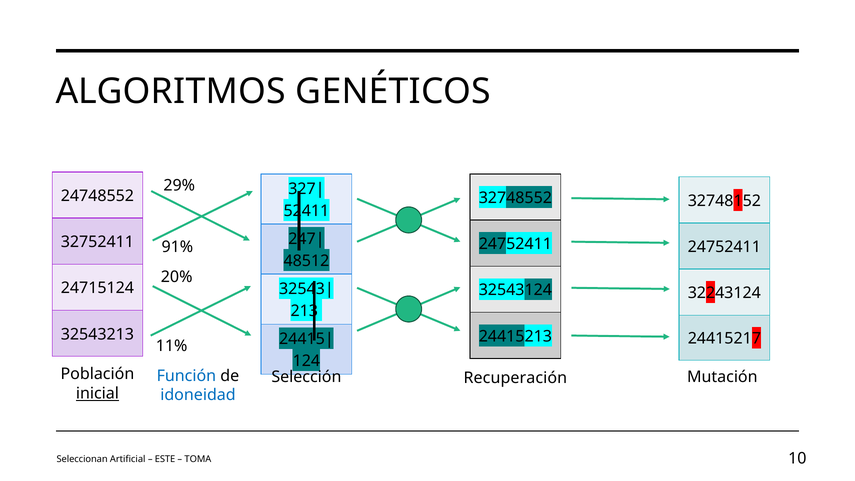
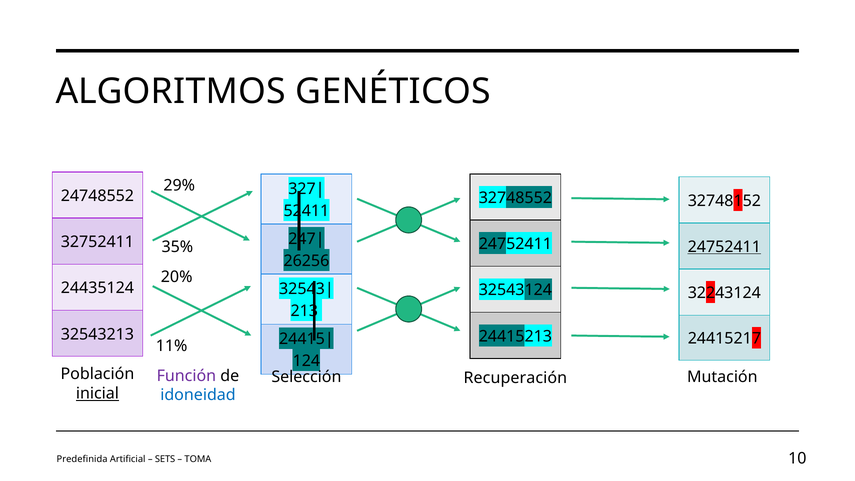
91%: 91% -> 35%
24752411 at (724, 247) underline: none -> present
48512: 48512 -> 26256
24715124: 24715124 -> 24435124
Función colour: blue -> purple
Seleccionan: Seleccionan -> Predefinida
ESTE: ESTE -> SETS
